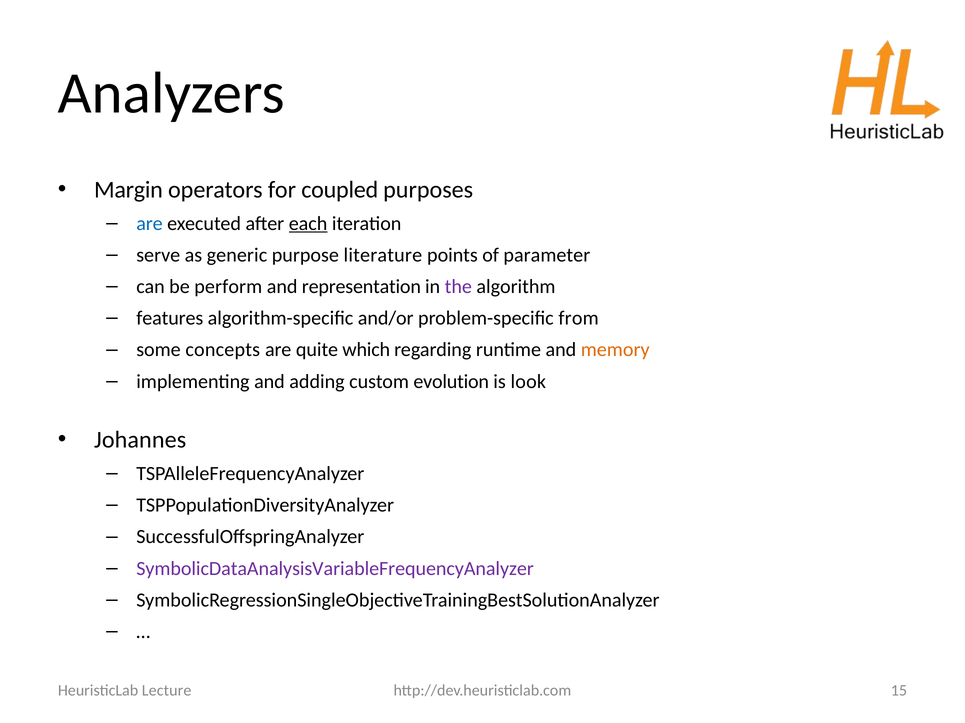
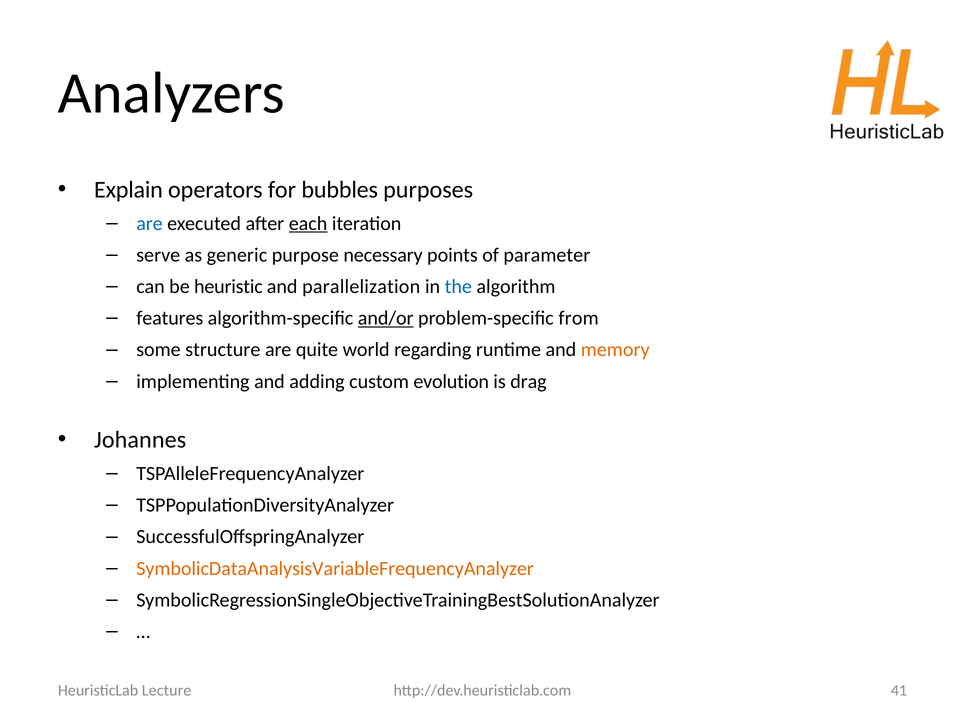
Margin: Margin -> Explain
coupled: coupled -> bubbles
literature: literature -> necessary
perform: perform -> heuristic
representation: representation -> parallelization
the colour: purple -> blue
and/or underline: none -> present
concepts: concepts -> structure
which: which -> world
look: look -> drag
SymbolicDataAnalysisVariableFrequencyAnalyzer colour: purple -> orange
15: 15 -> 41
